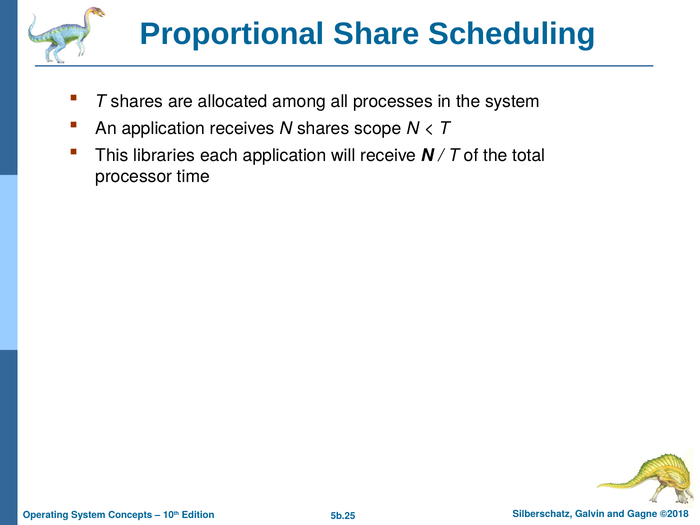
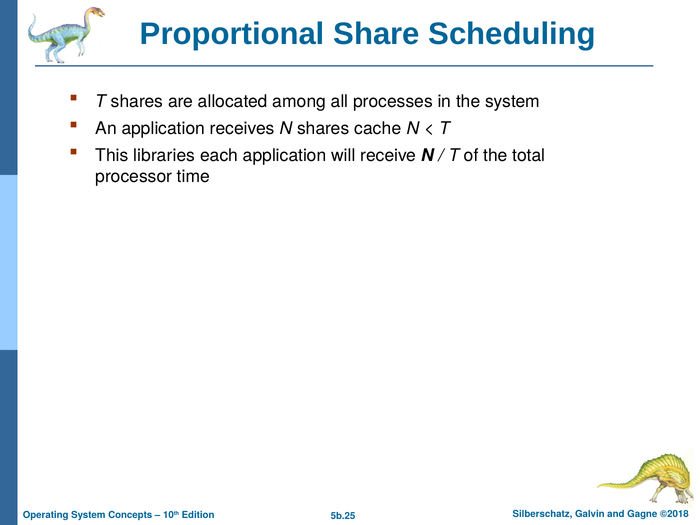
scope: scope -> cache
